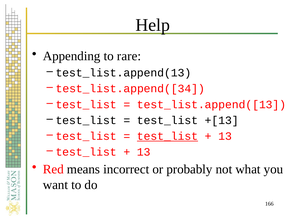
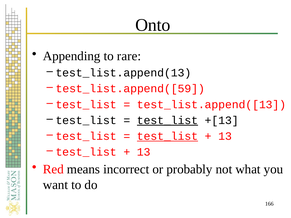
Help: Help -> Onto
test_list.append([34: test_list.append([34 -> test_list.append([59
test_list at (167, 120) underline: none -> present
